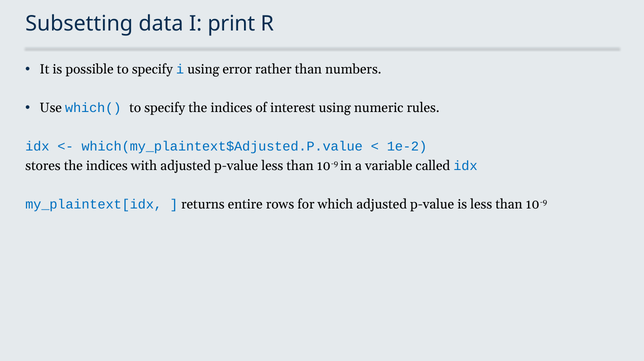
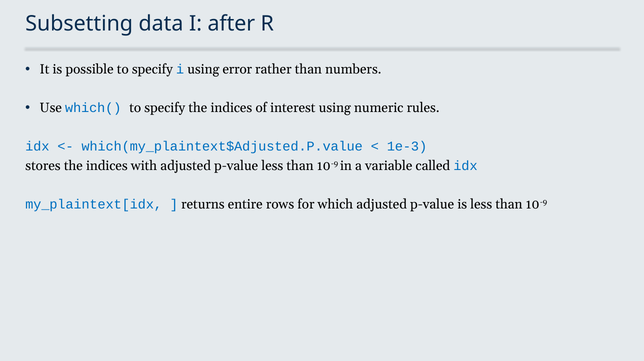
print: print -> after
1e-2: 1e-2 -> 1e-3
